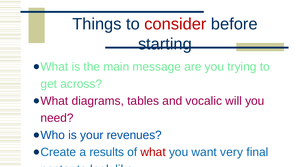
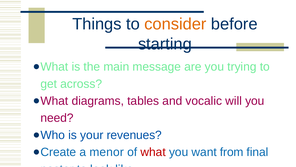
consider colour: red -> orange
results: results -> menor
very: very -> from
